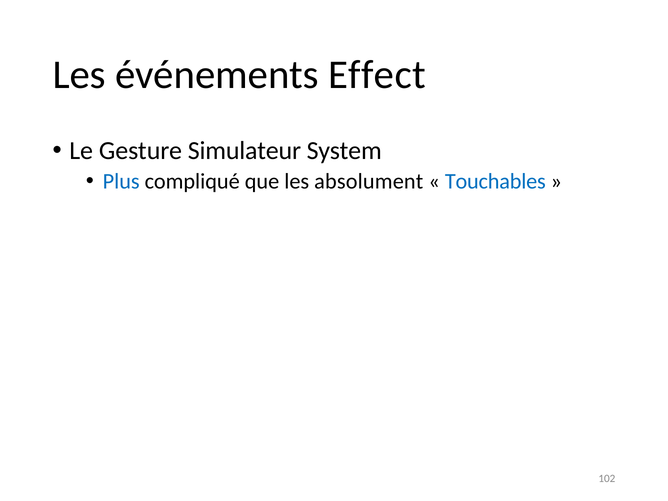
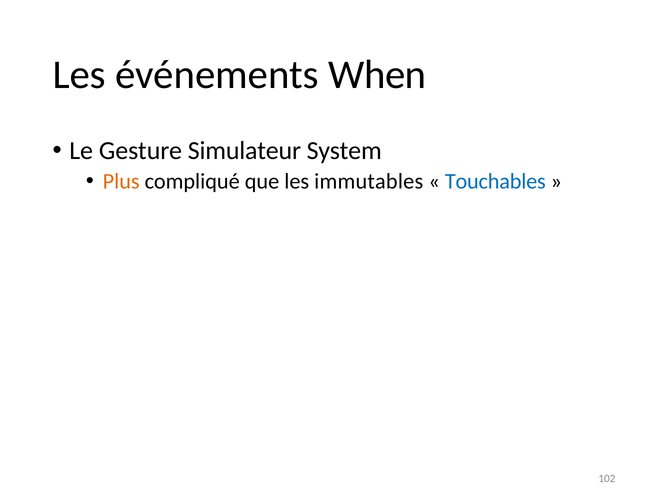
Effect: Effect -> When
Plus colour: blue -> orange
absolument: absolument -> immutables
